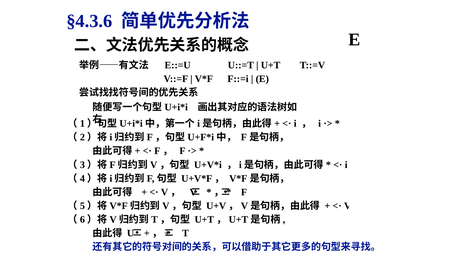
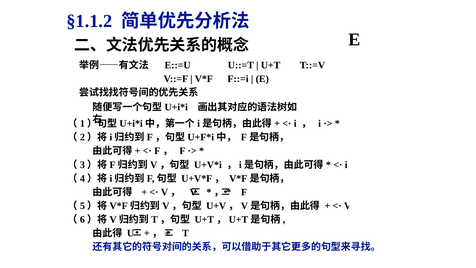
§4.3.6: §4.3.6 -> §1.1.2
